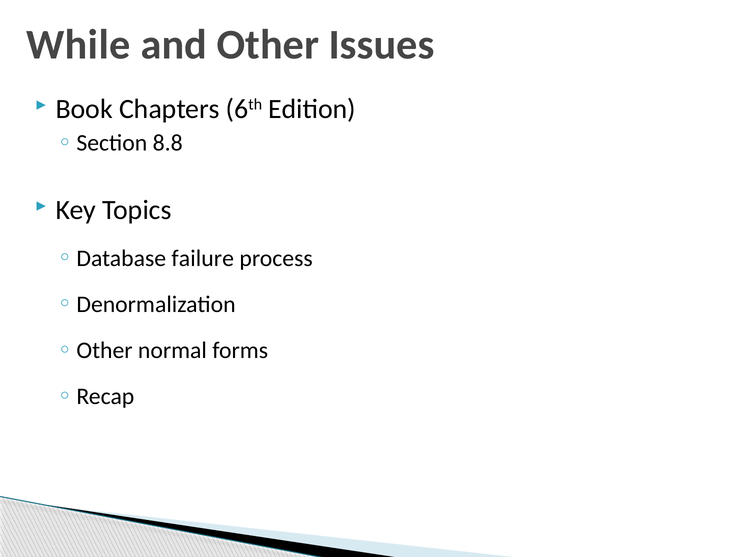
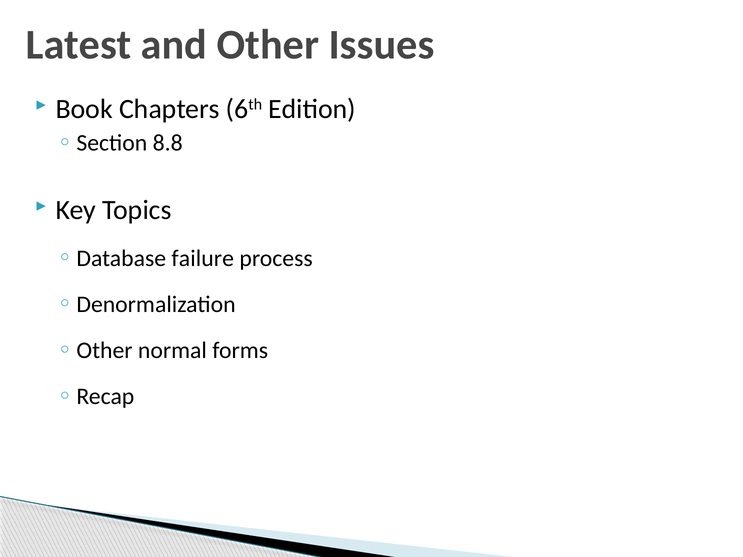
While: While -> Latest
